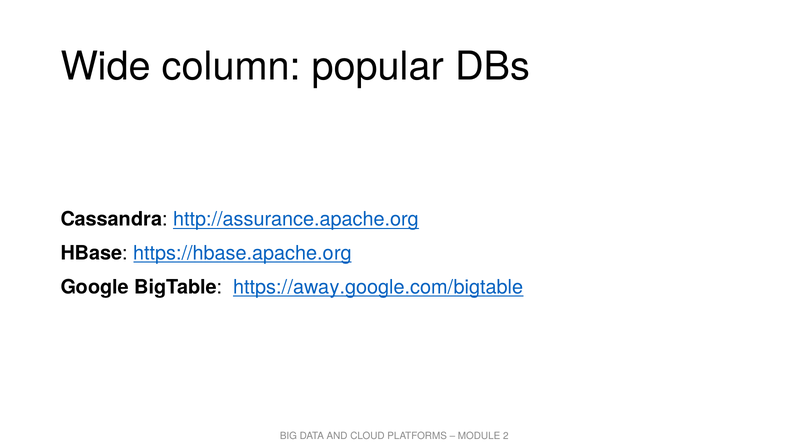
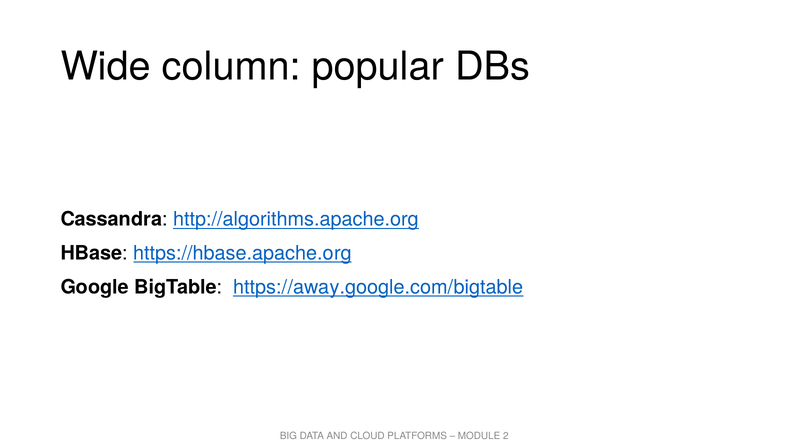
http://assurance.apache.org: http://assurance.apache.org -> http://algorithms.apache.org
